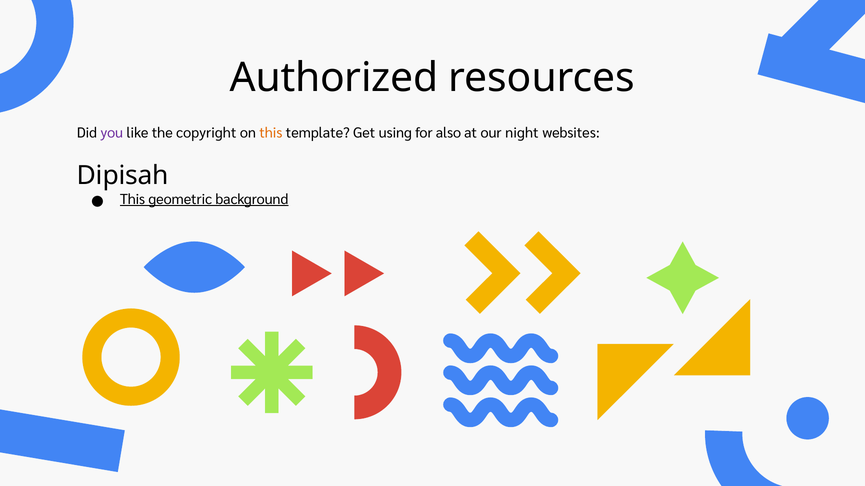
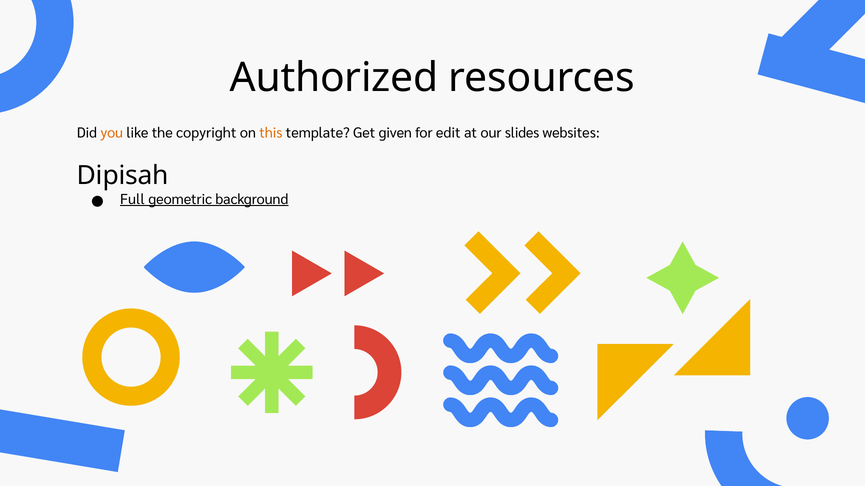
you colour: purple -> orange
using: using -> given
also: also -> edit
night: night -> slides
This at (133, 200): This -> Full
